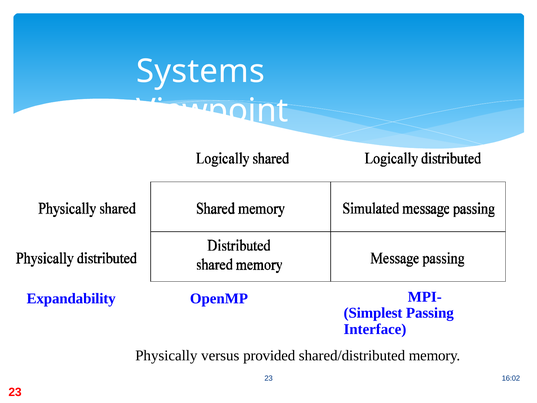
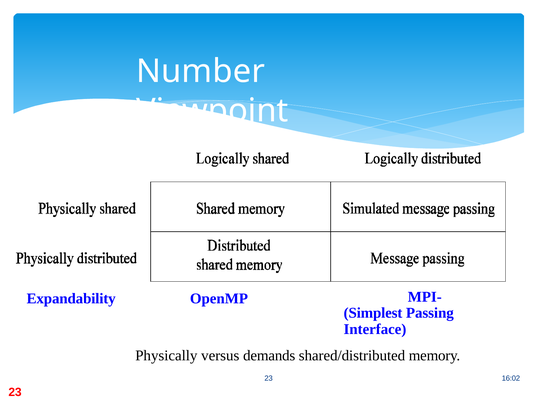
Systems: Systems -> Number
provided: provided -> demands
